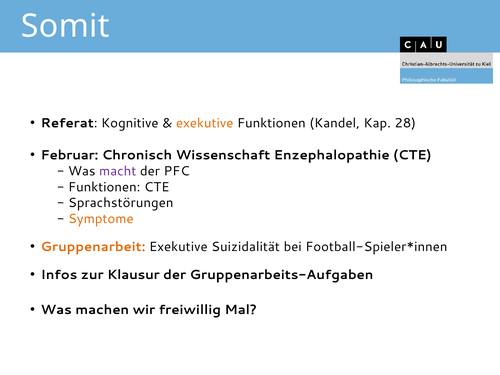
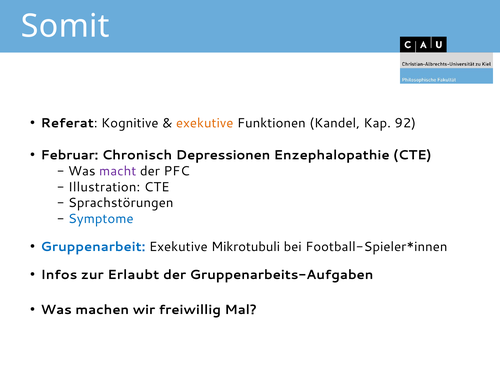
28: 28 -> 92
Wissenschaft: Wissenschaft -> Depressionen
Funktionen at (104, 187): Funktionen -> Illustration
Symptome colour: orange -> blue
Gruppenarbeit colour: orange -> blue
Suizidalität: Suizidalität -> Mikrotubuli
Klausur: Klausur -> Erlaubt
